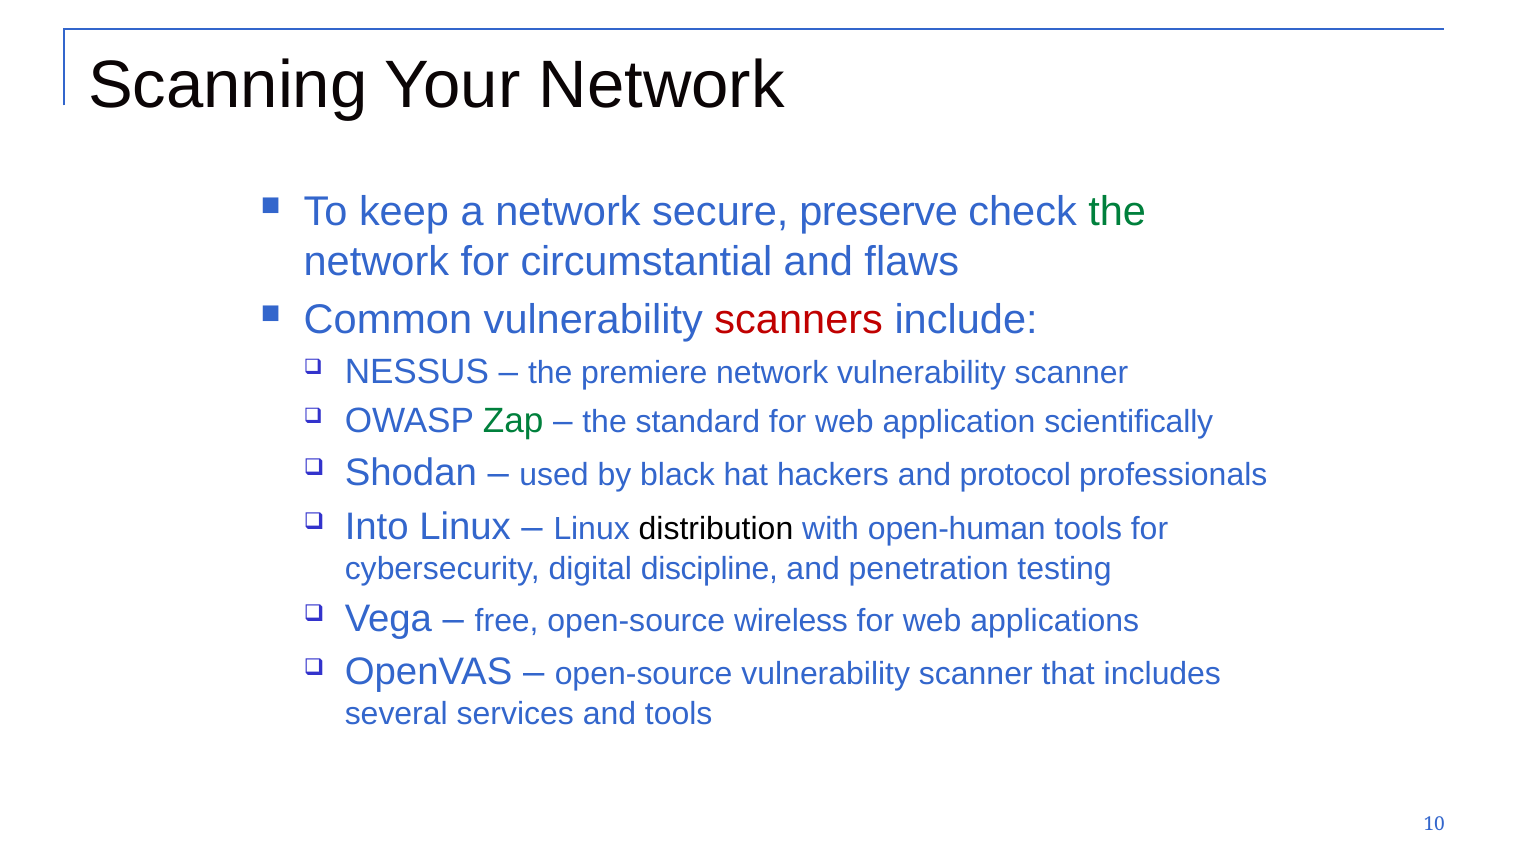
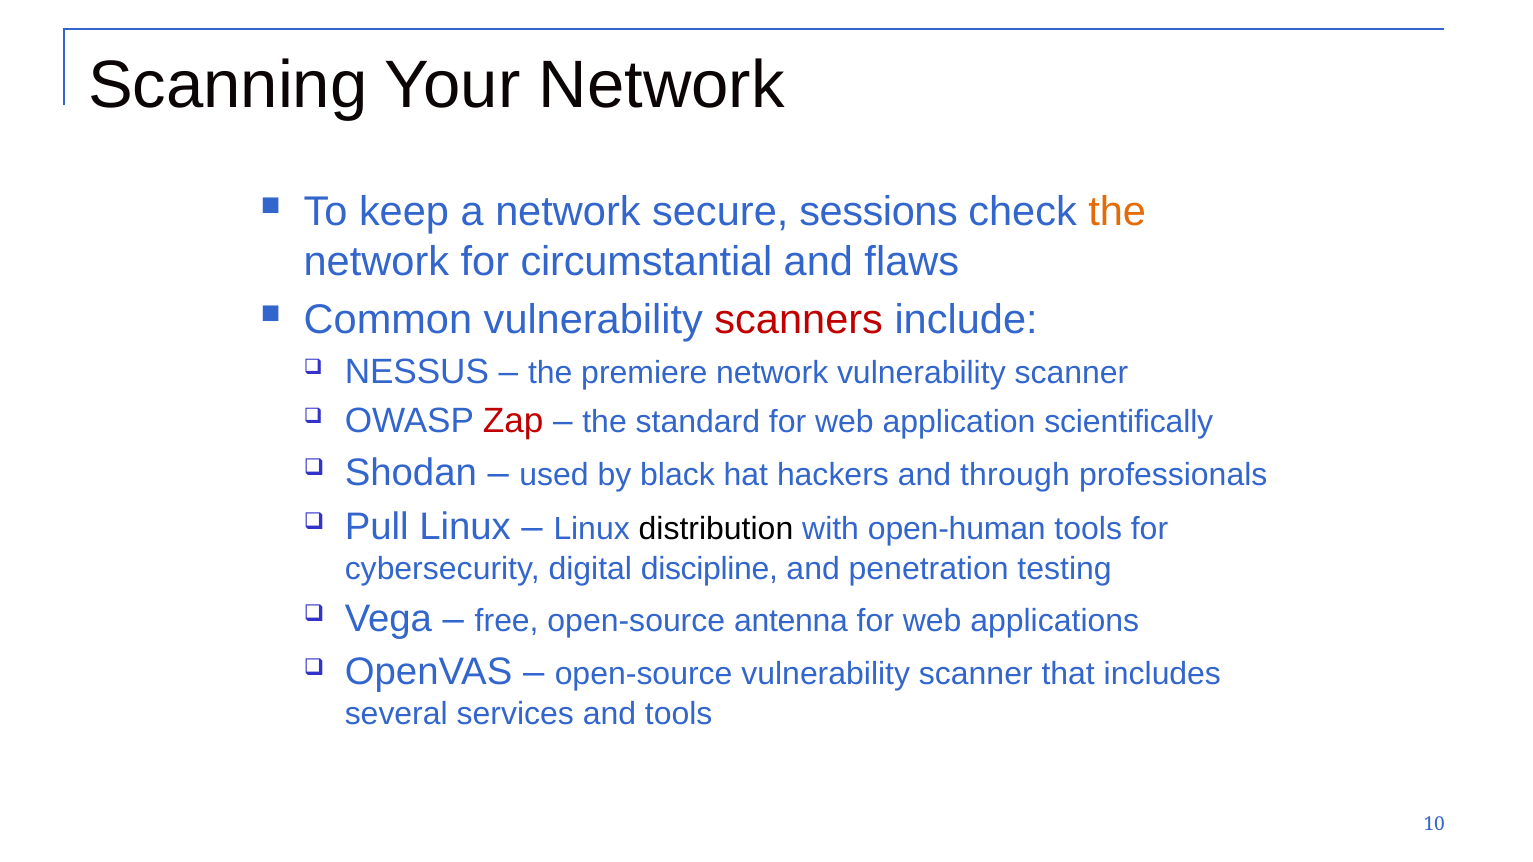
preserve: preserve -> sessions
the at (1117, 212) colour: green -> orange
Zap colour: green -> red
protocol: protocol -> through
Into: Into -> Pull
wireless: wireless -> antenna
